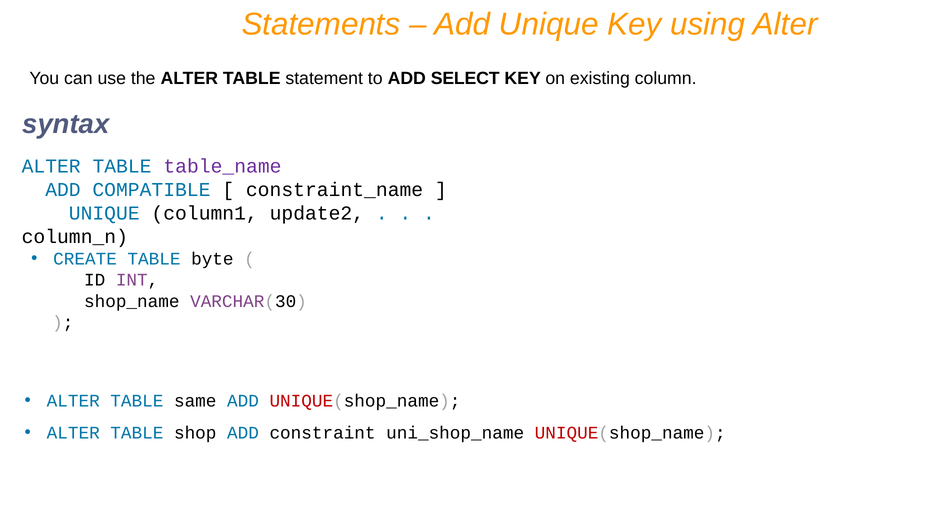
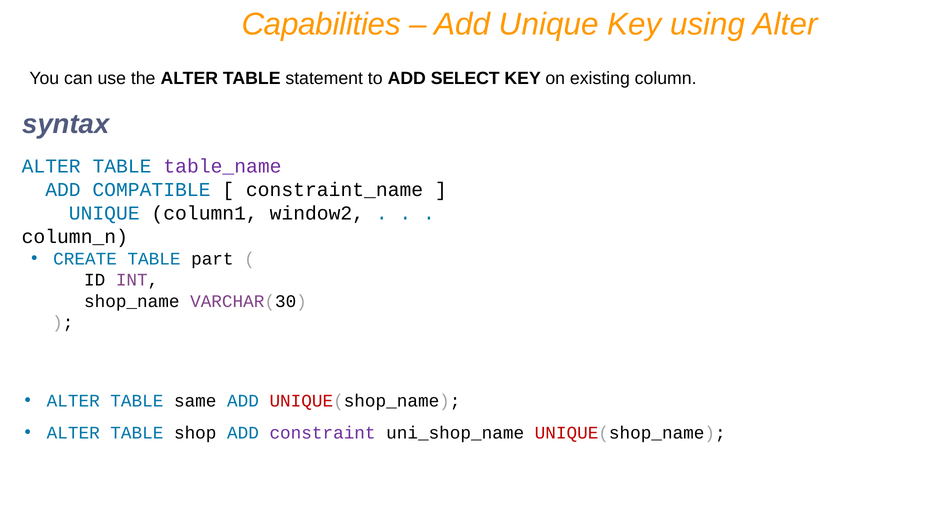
Statements: Statements -> Capabilities
update2: update2 -> window2
byte: byte -> part
constraint colour: black -> purple
